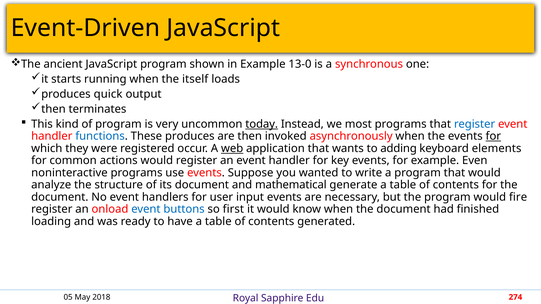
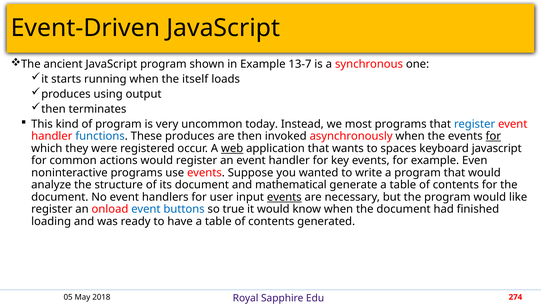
13-0: 13-0 -> 13-7
quick: quick -> using
today underline: present -> none
adding: adding -> spaces
keyboard elements: elements -> javascript
events at (284, 197) underline: none -> present
fire: fire -> like
first: first -> true
